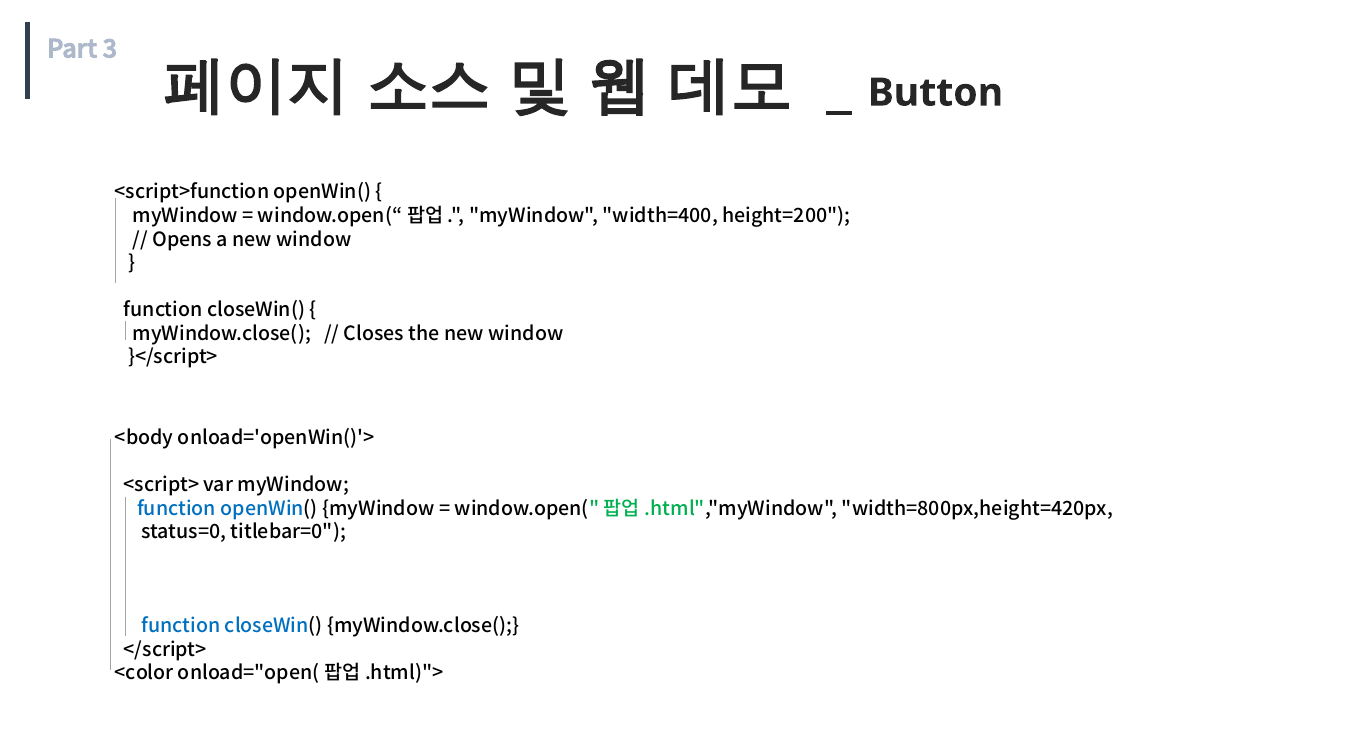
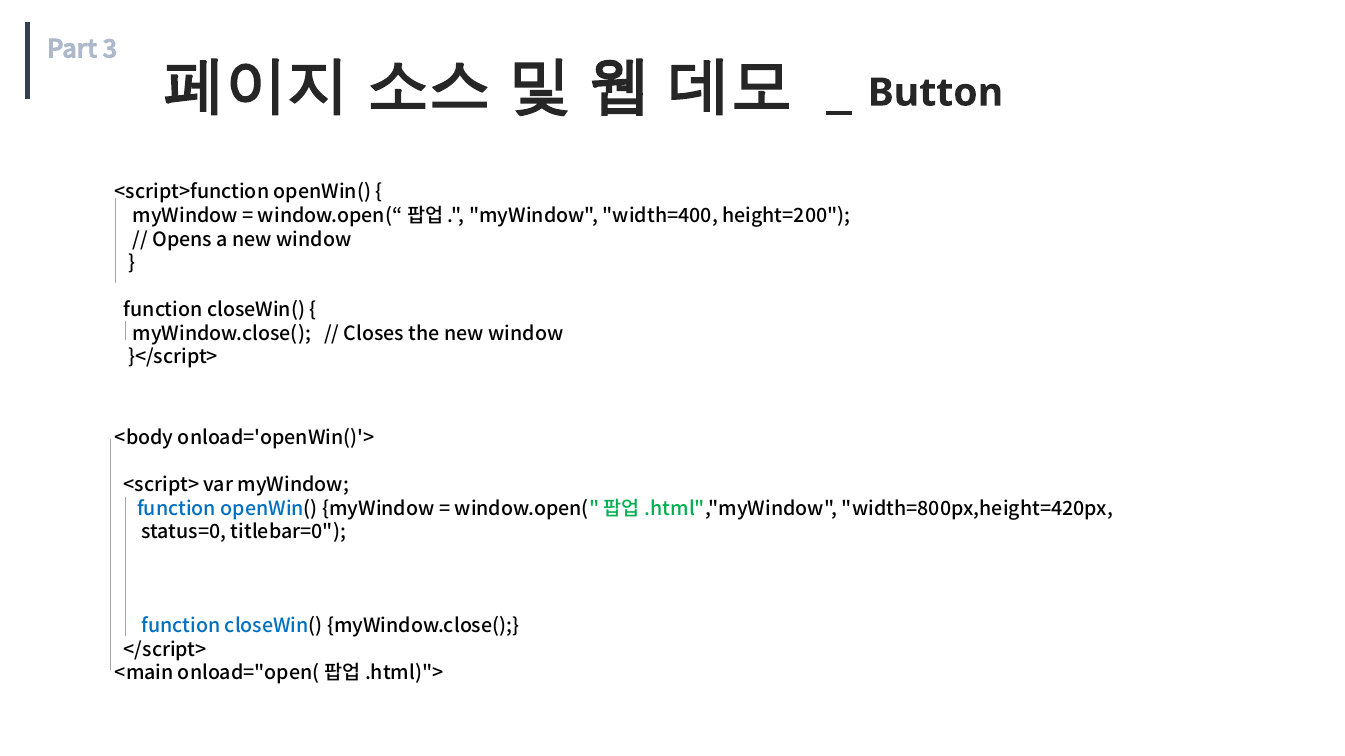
<color: <color -> <main
